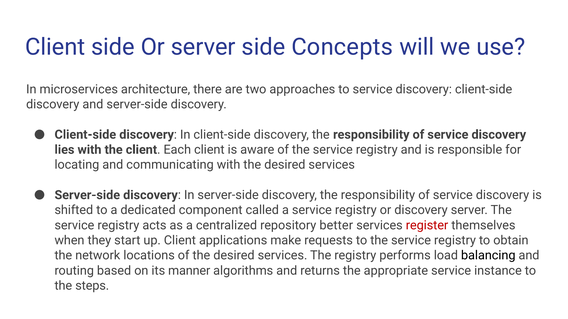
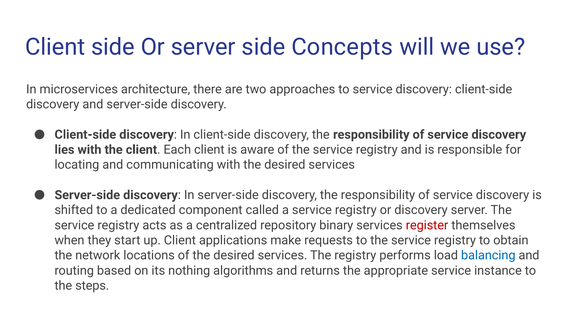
better: better -> binary
balancing colour: black -> blue
manner: manner -> nothing
